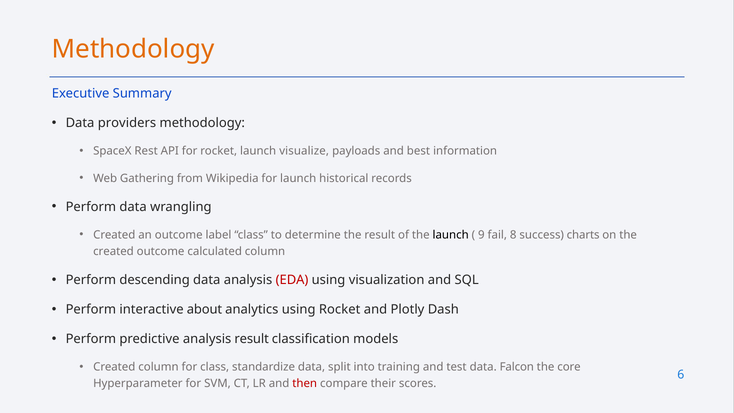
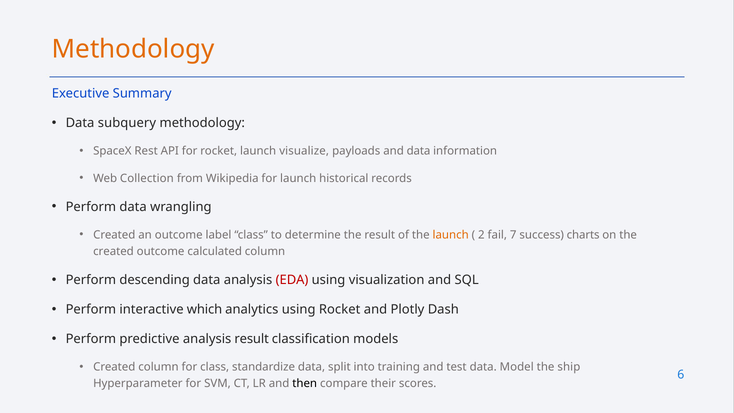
providers: providers -> subquery
and best: best -> data
Gathering: Gathering -> Collection
launch at (451, 235) colour: black -> orange
9: 9 -> 2
8: 8 -> 7
about: about -> which
Falcon: Falcon -> Model
core: core -> ship
then colour: red -> black
